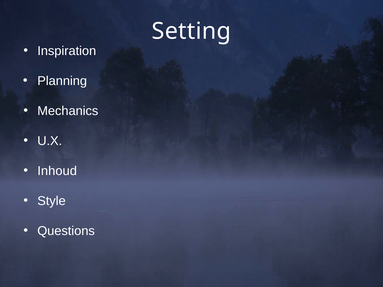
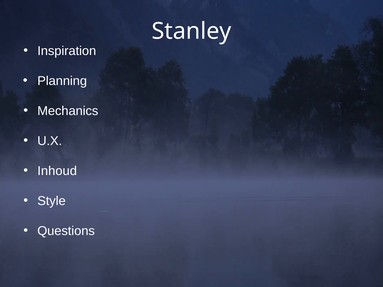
Setting: Setting -> Stanley
